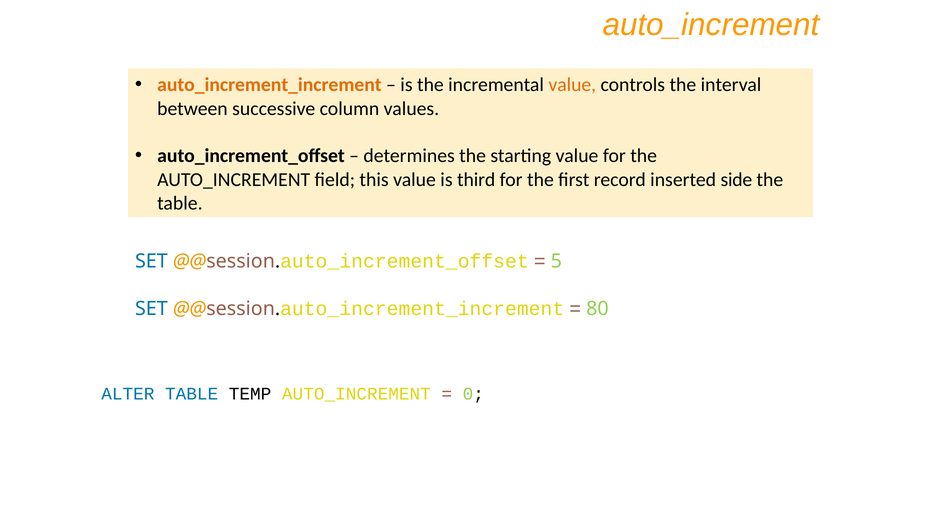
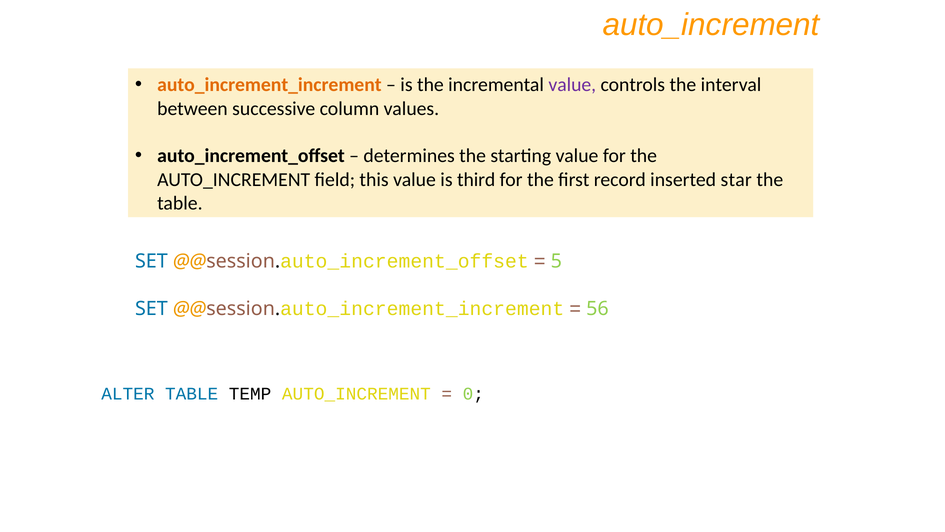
value at (572, 85) colour: orange -> purple
side: side -> star
80: 80 -> 56
